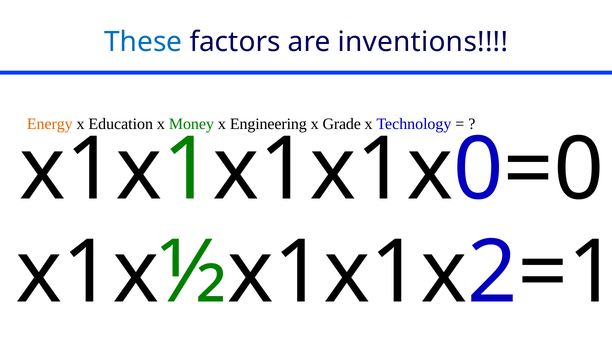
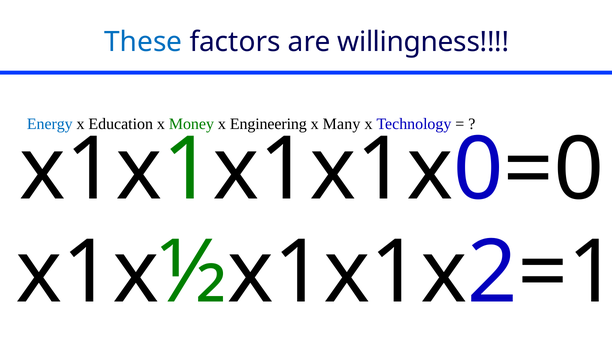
inventions: inventions -> willingness
Energy colour: orange -> blue
Grade: Grade -> Many
